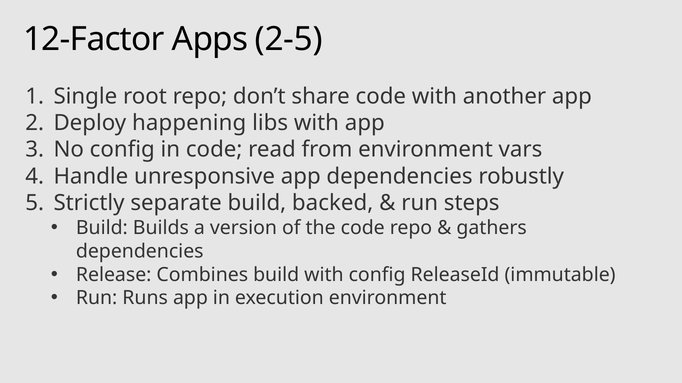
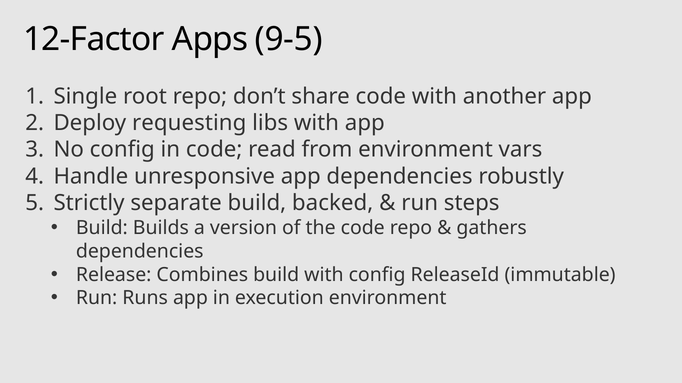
2-5: 2-5 -> 9-5
happening: happening -> requesting
